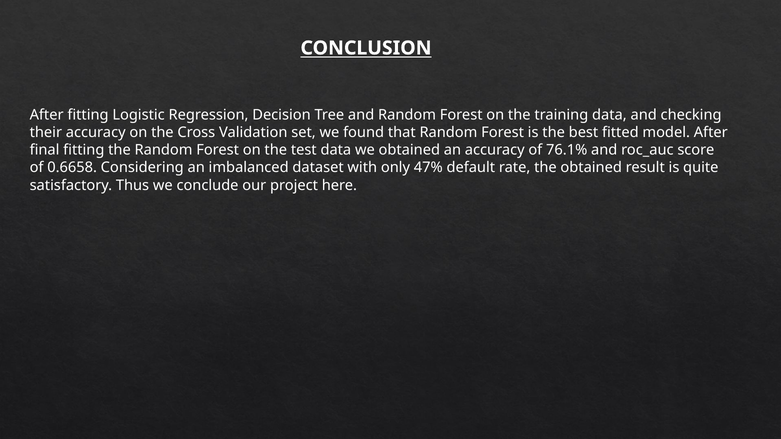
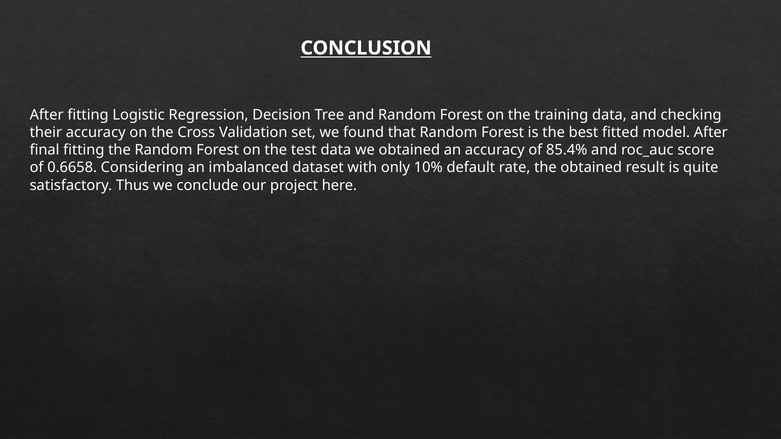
76.1%: 76.1% -> 85.4%
47%: 47% -> 10%
